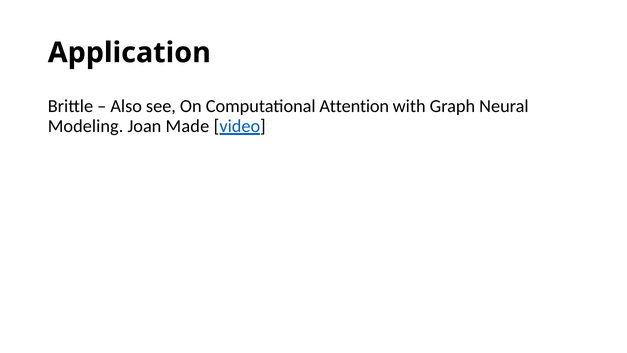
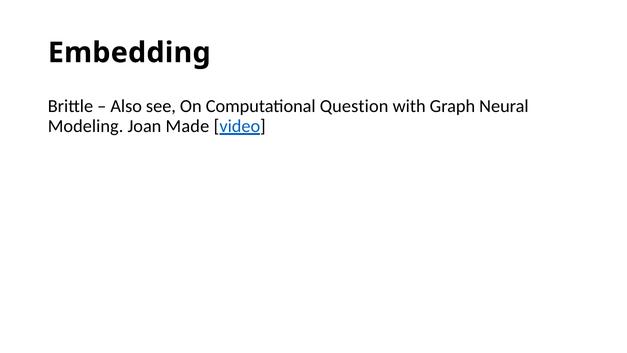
Application: Application -> Embedding
Attention: Attention -> Question
